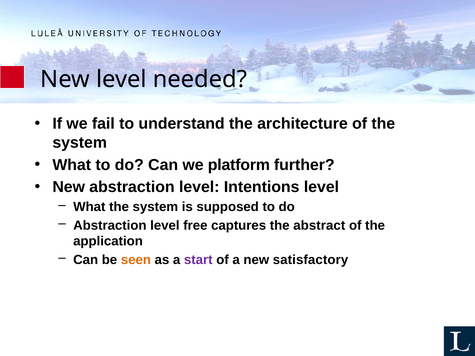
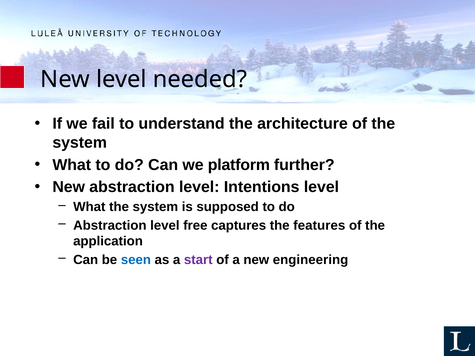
abstract: abstract -> features
seen colour: orange -> blue
satisfactory: satisfactory -> engineering
